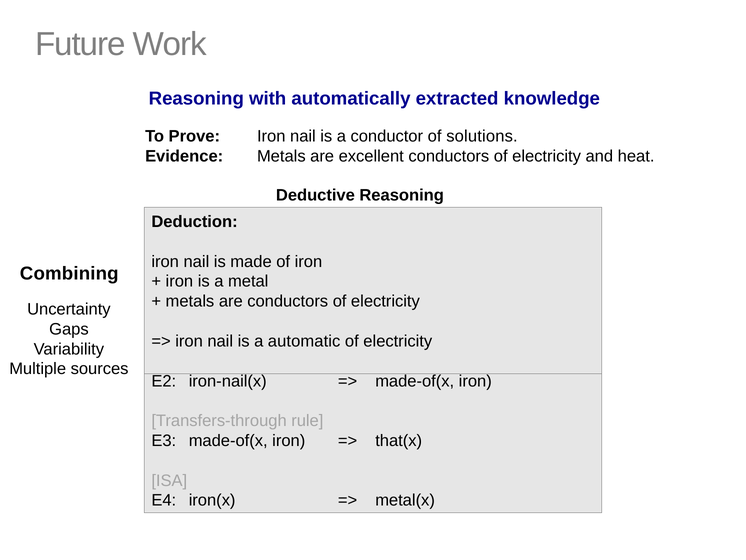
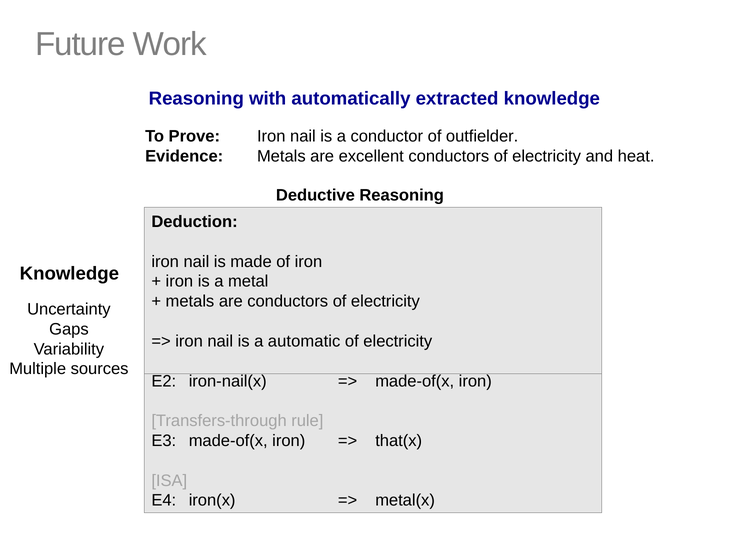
solutions: solutions -> outfielder
Combining at (69, 273): Combining -> Knowledge
